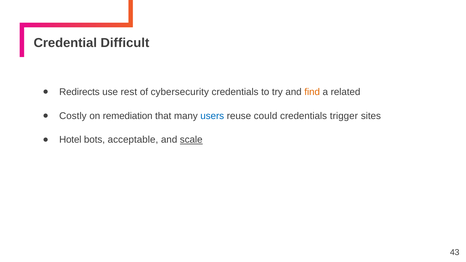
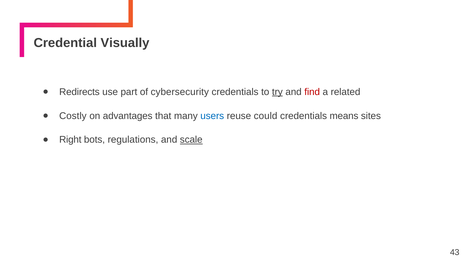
Difficult: Difficult -> Visually
rest: rest -> part
try underline: none -> present
find colour: orange -> red
remediation: remediation -> advantages
trigger: trigger -> means
Hotel: Hotel -> Right
acceptable: acceptable -> regulations
